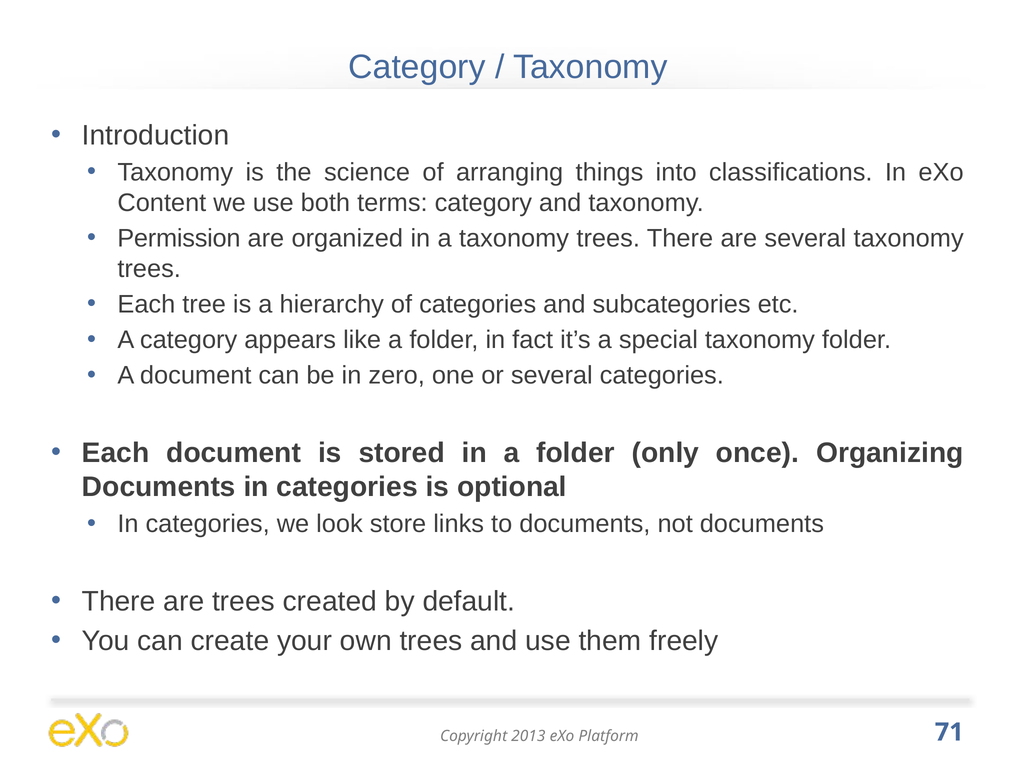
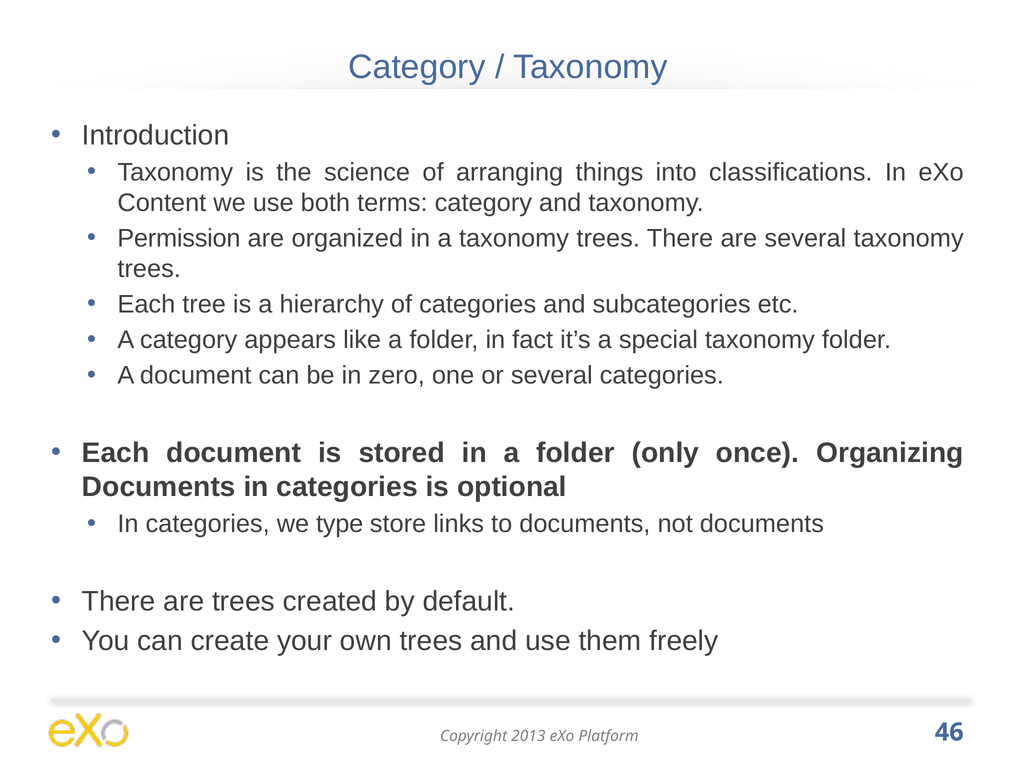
look: look -> type
71: 71 -> 46
